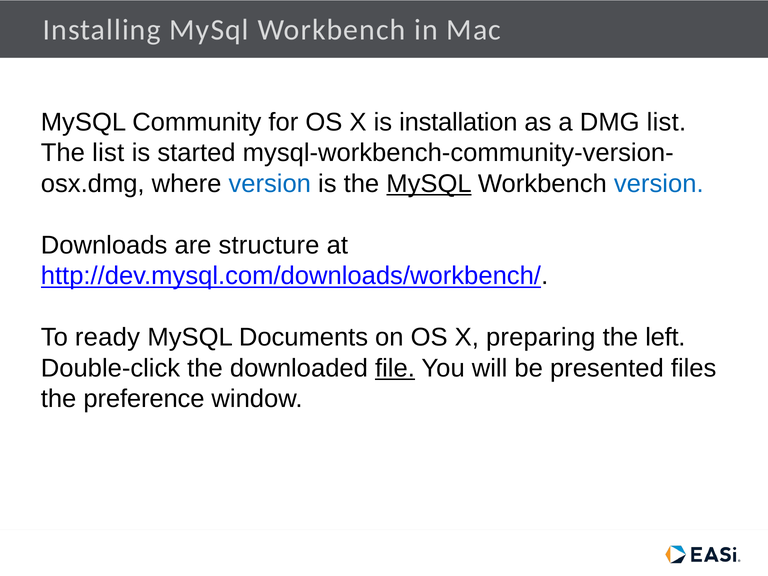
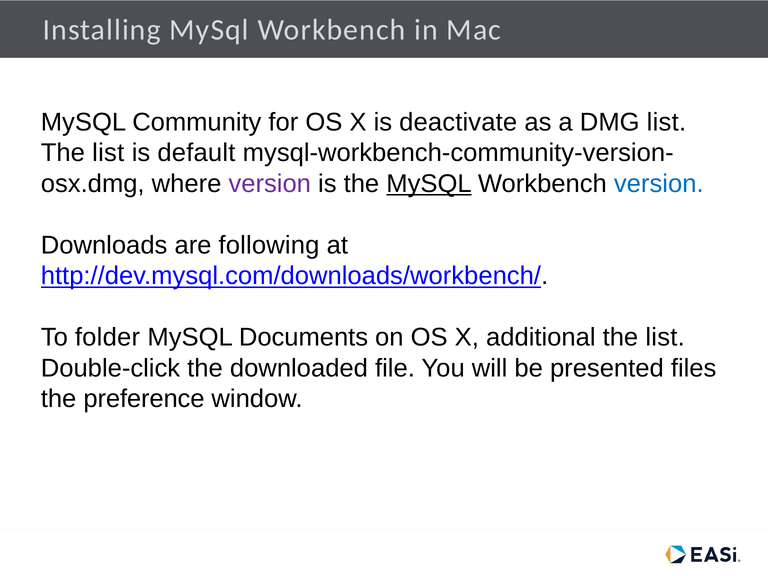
installation: installation -> deactivate
started: started -> default
version at (270, 184) colour: blue -> purple
structure: structure -> following
ready: ready -> folder
preparing: preparing -> additional
left at (665, 337): left -> list
file underline: present -> none
